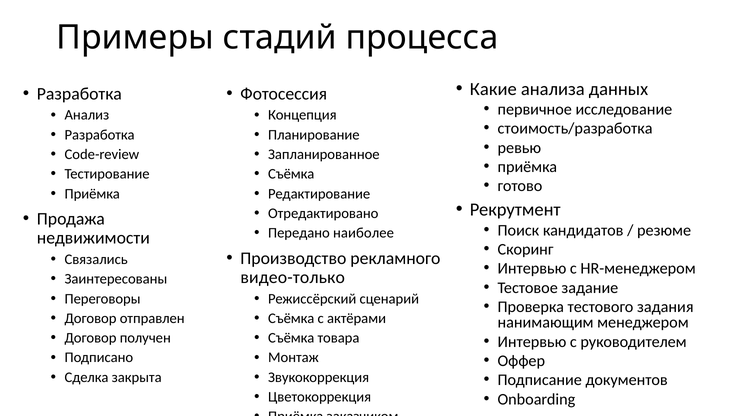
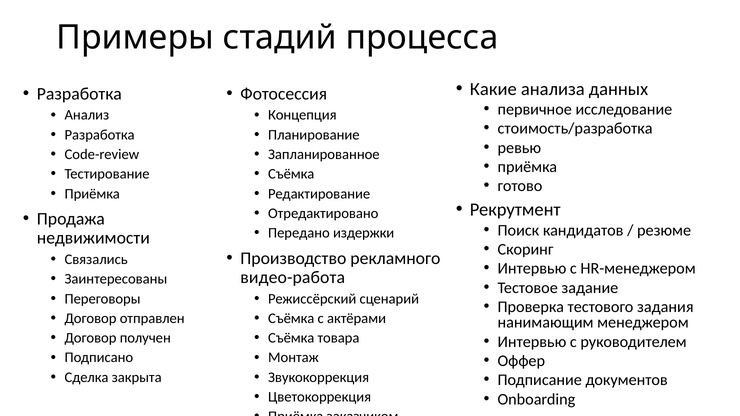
наиболее: наиболее -> издержки
видео-только: видео-только -> видео-работа
